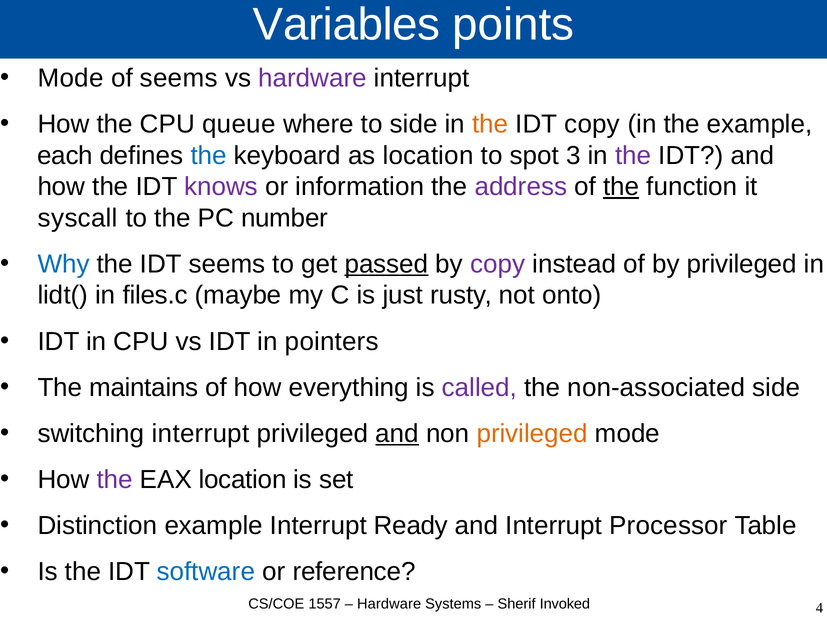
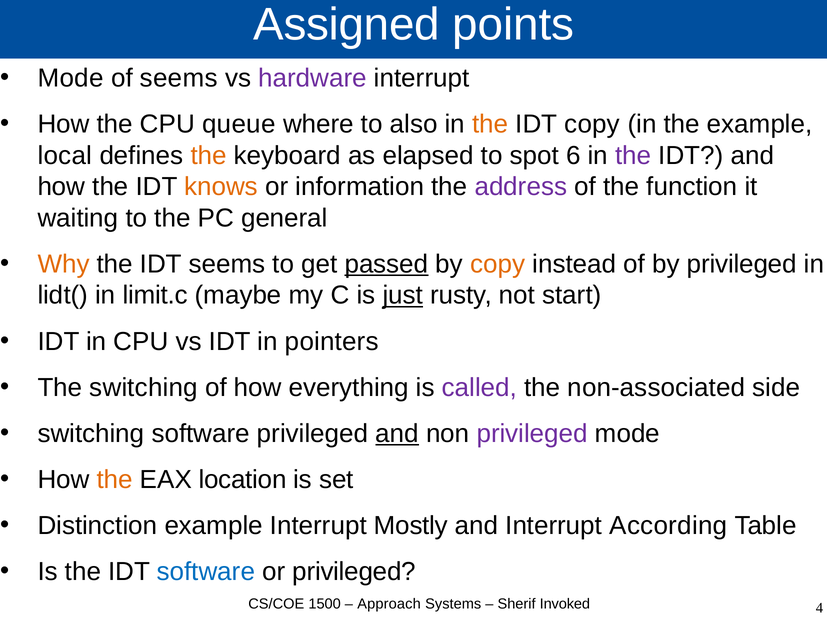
Variables: Variables -> Assigned
to side: side -> also
each: each -> local
the at (209, 156) colour: blue -> orange
as location: location -> elapsed
3: 3 -> 6
knows colour: purple -> orange
the at (621, 187) underline: present -> none
syscall: syscall -> waiting
number: number -> general
Why colour: blue -> orange
copy at (498, 264) colour: purple -> orange
files.c: files.c -> limit.c
just underline: none -> present
onto: onto -> start
The maintains: maintains -> switching
switching interrupt: interrupt -> software
privileged at (532, 434) colour: orange -> purple
the at (115, 480) colour: purple -> orange
Ready: Ready -> Mostly
Processor: Processor -> According
or reference: reference -> privileged
1557: 1557 -> 1500
Hardware at (389, 604): Hardware -> Approach
